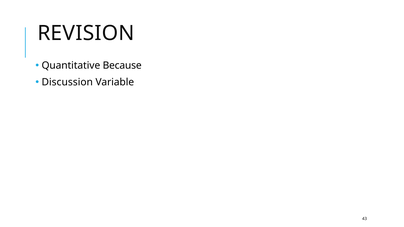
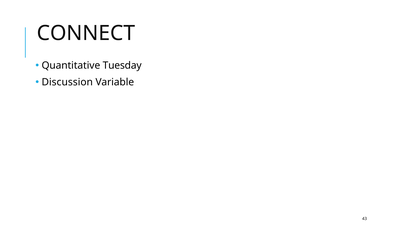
REVISION: REVISION -> CONNECT
Because: Because -> Tuesday
